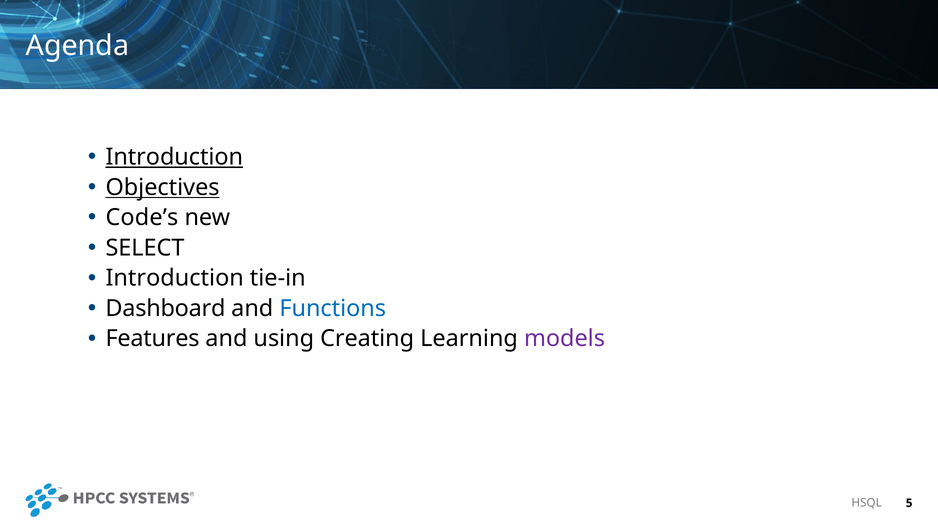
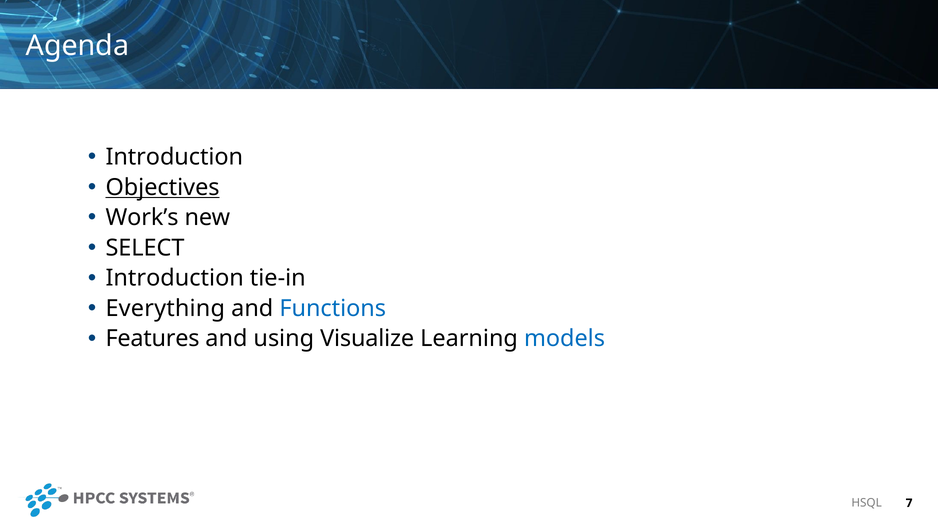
Introduction at (174, 157) underline: present -> none
Code’s: Code’s -> Work’s
Dashboard: Dashboard -> Everything
Creating: Creating -> Visualize
models colour: purple -> blue
5: 5 -> 7
